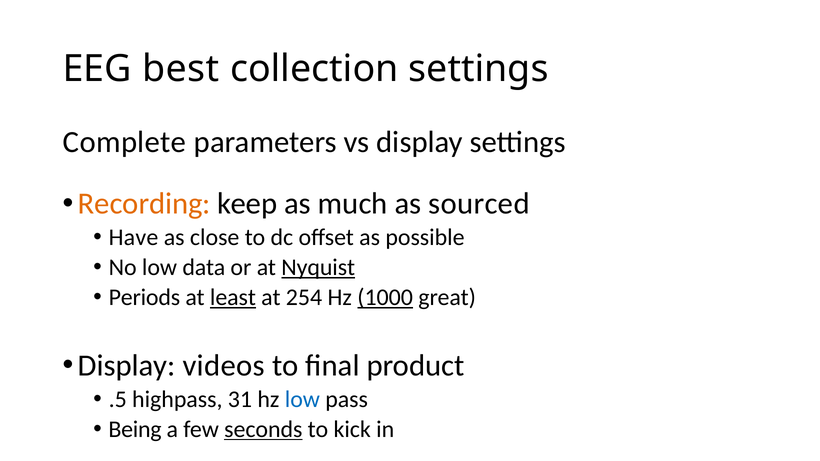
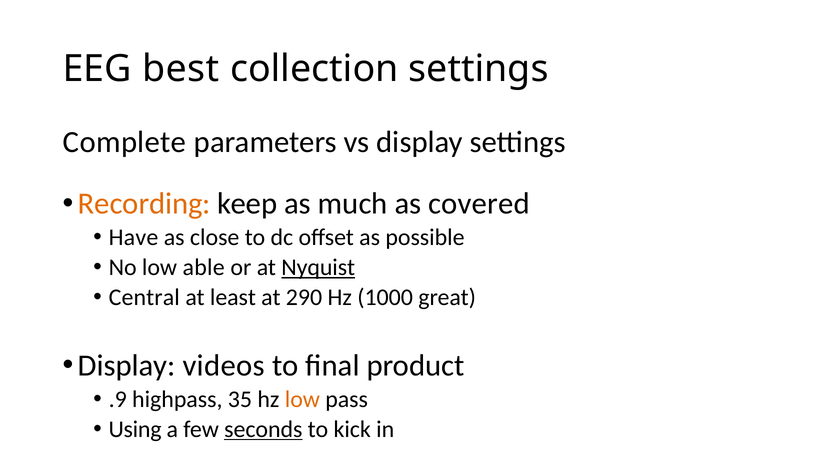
sourced: sourced -> covered
data: data -> able
Periods: Periods -> Central
least underline: present -> none
254: 254 -> 290
1000 underline: present -> none
.5: .5 -> .9
31: 31 -> 35
low at (302, 399) colour: blue -> orange
Being: Being -> Using
